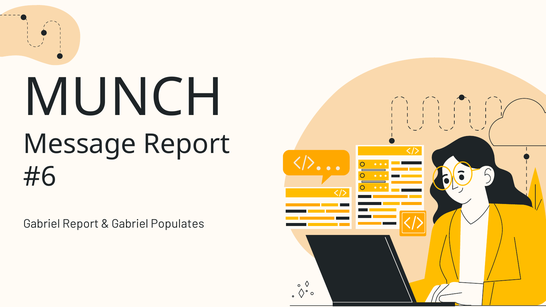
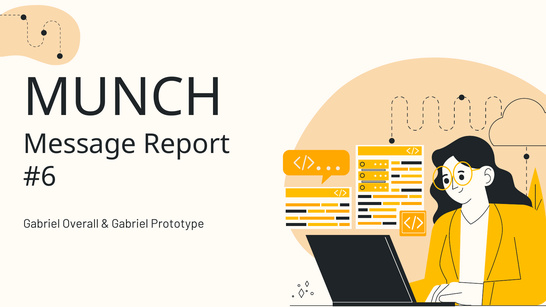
Gabriel Report: Report -> Overall
Populates: Populates -> Prototype
